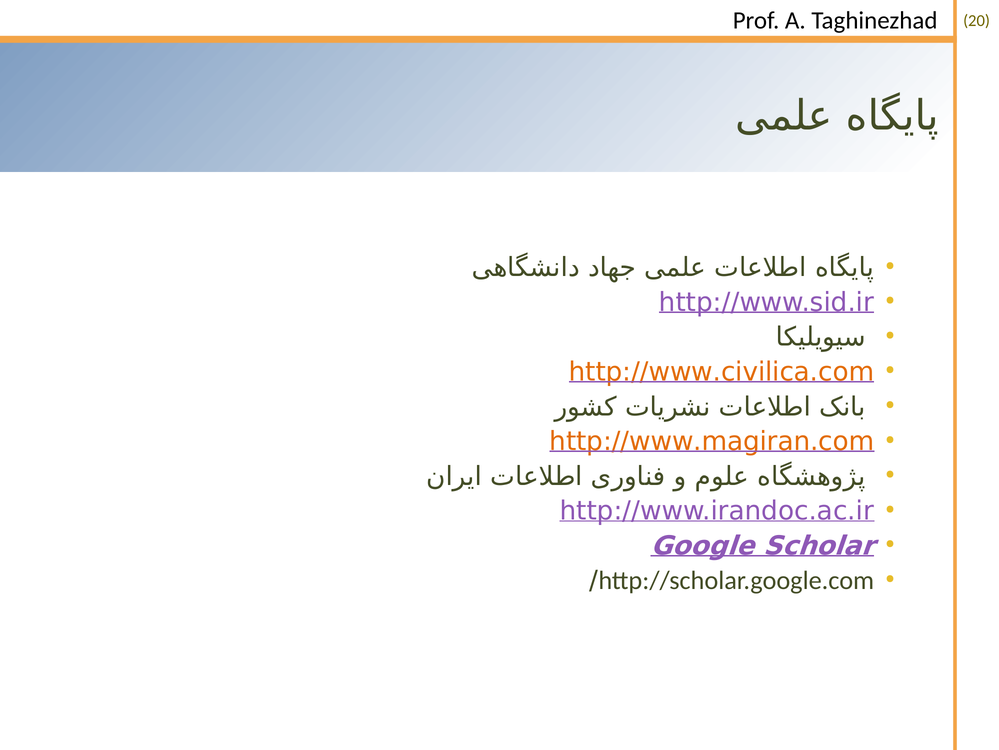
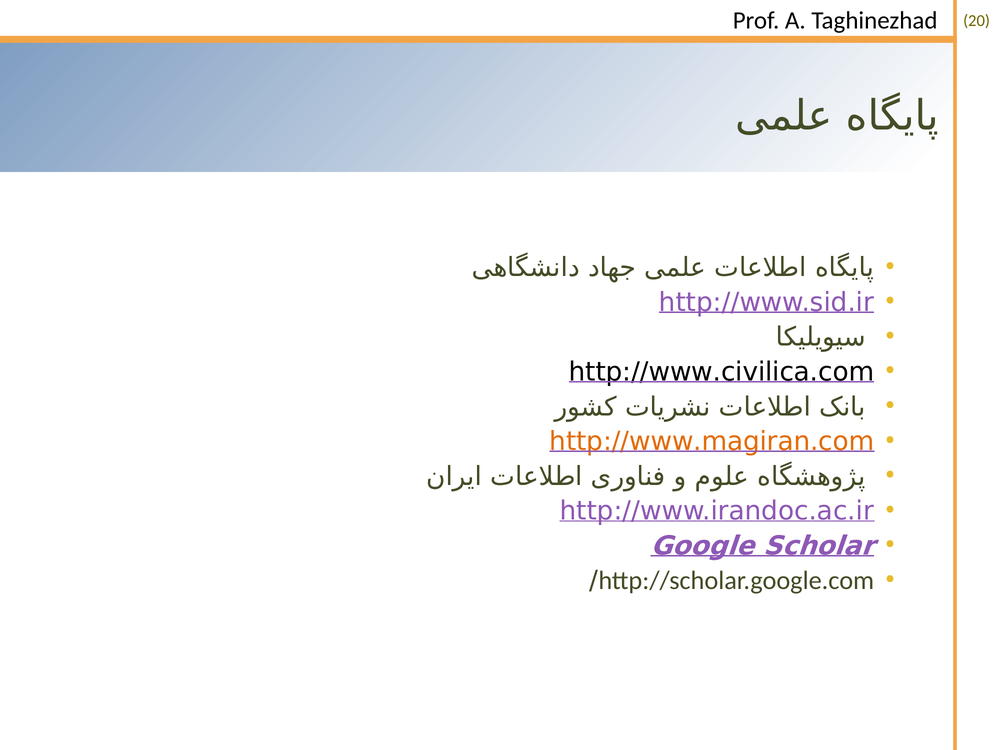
http://www.civilica.com colour: orange -> black
